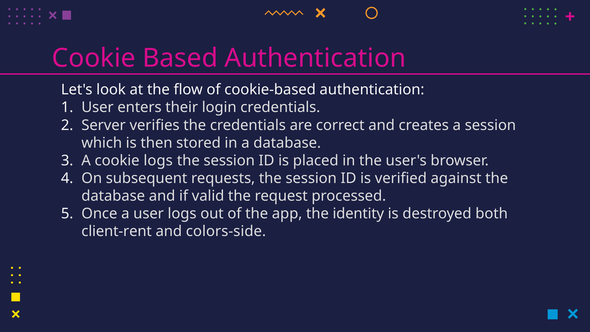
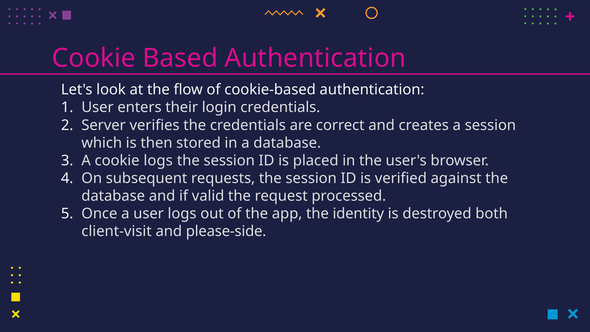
client-rent: client-rent -> client-visit
colors-side: colors-side -> please-side
